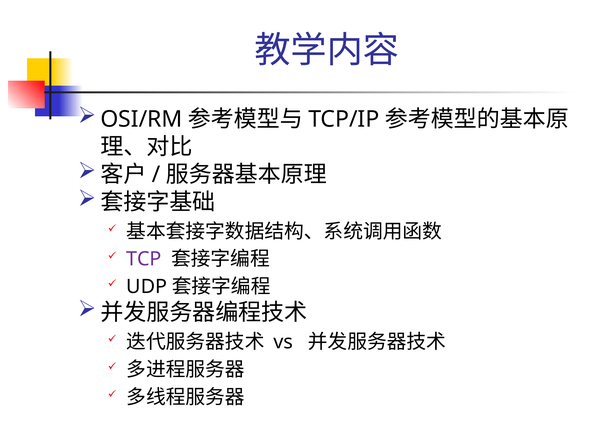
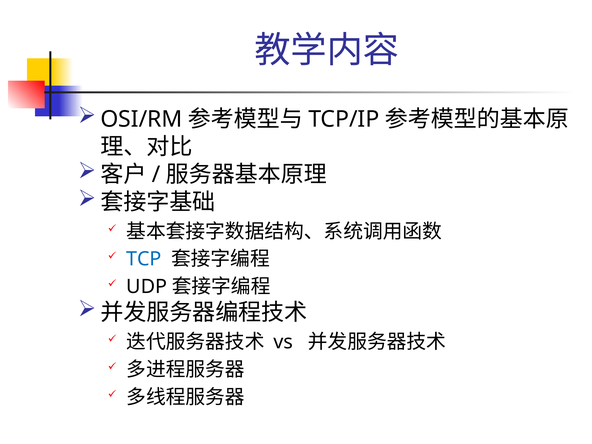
TCP colour: purple -> blue
